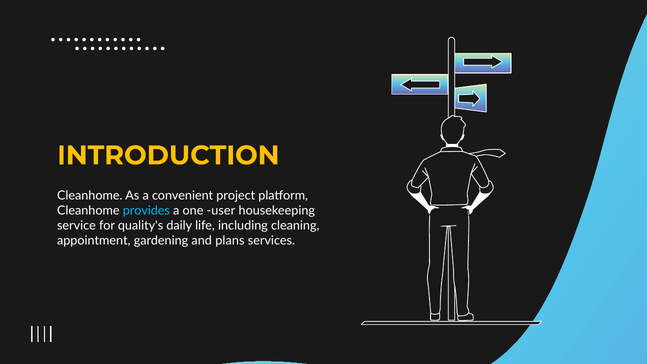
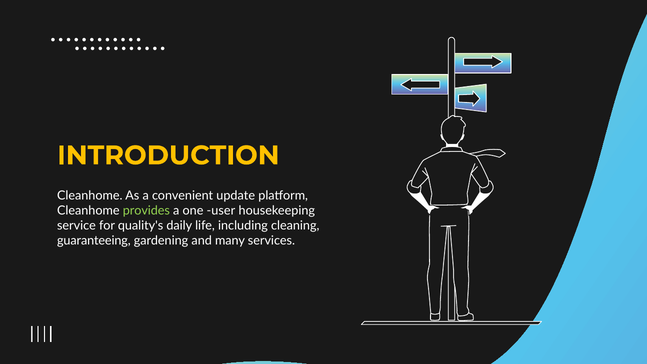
project: project -> update
provides colour: light blue -> light green
appointment: appointment -> guaranteeing
plans: plans -> many
